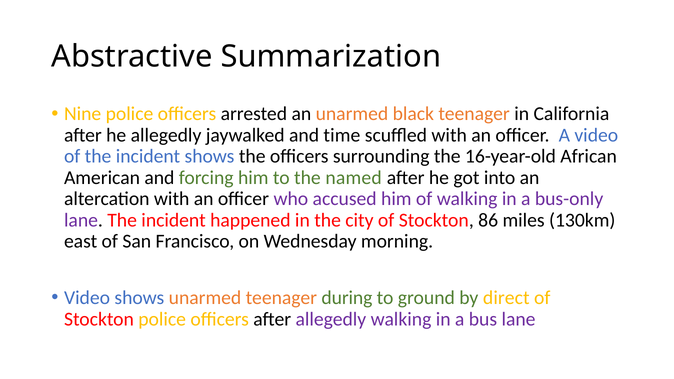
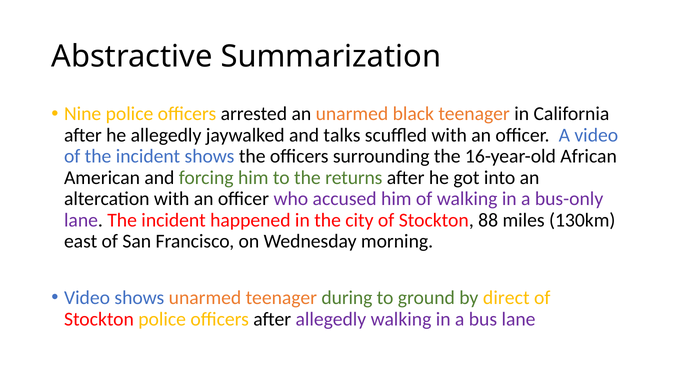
time: time -> talks
named: named -> returns
86: 86 -> 88
